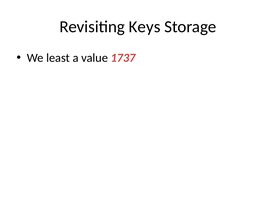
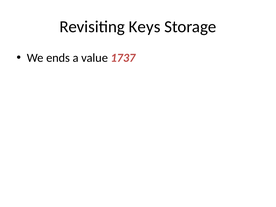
least: least -> ends
